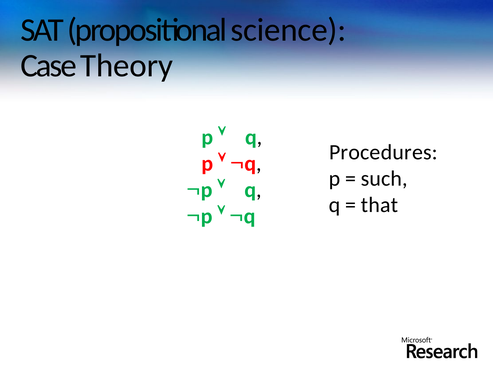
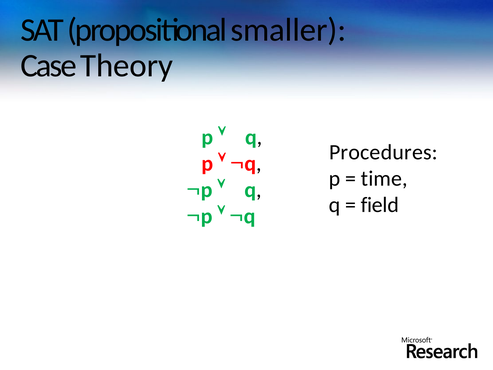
science: science -> smaller
such: such -> time
that: that -> field
